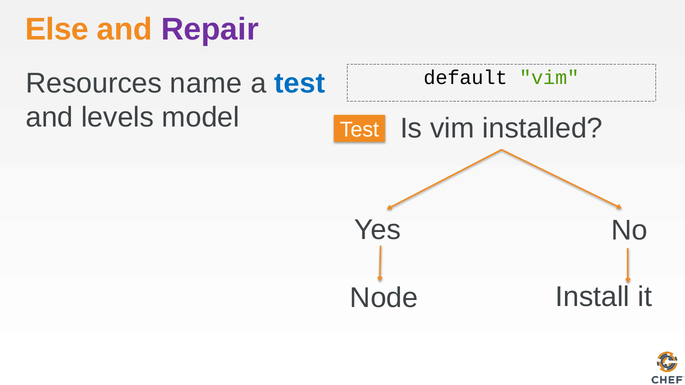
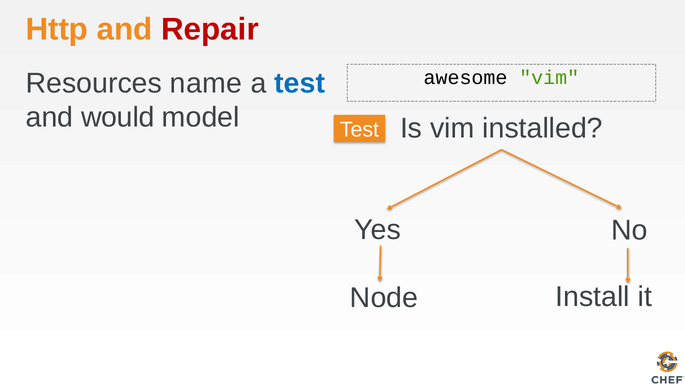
Else: Else -> Http
Repair colour: purple -> red
default: default -> awesome
levels: levels -> would
